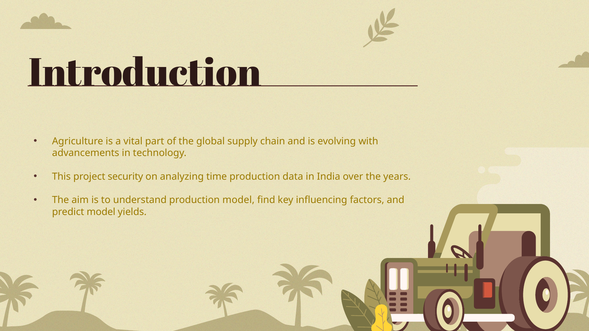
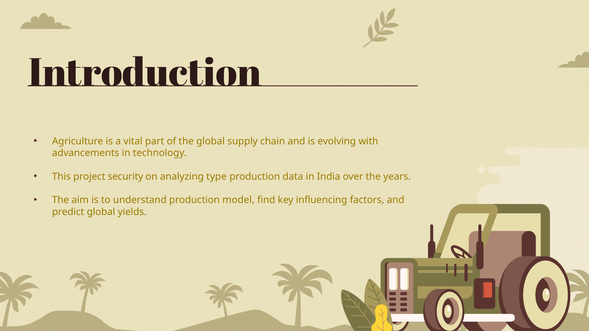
time: time -> type
predict model: model -> global
